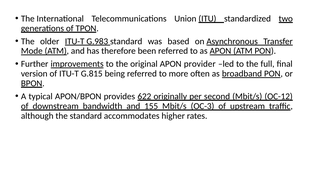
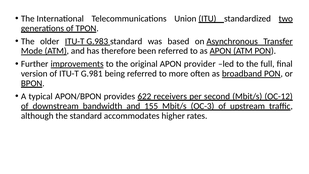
G.815: G.815 -> G.981
originally: originally -> receivers
